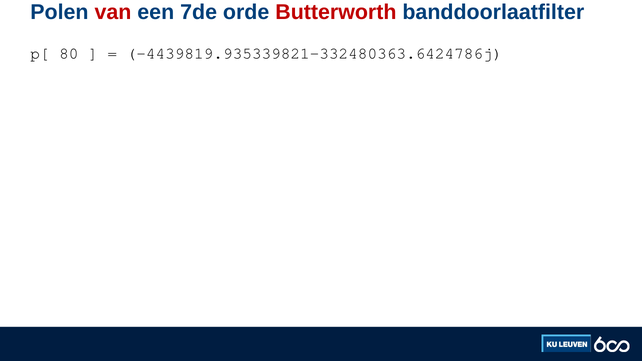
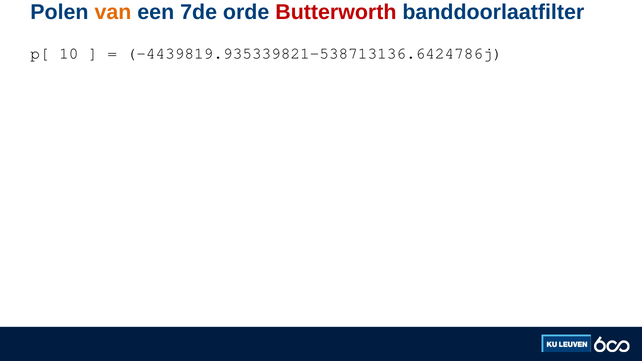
van colour: red -> orange
80: 80 -> 10
-4439819.935339821-332480363.6424786j: -4439819.935339821-332480363.6424786j -> -4439819.935339821-538713136.6424786j
